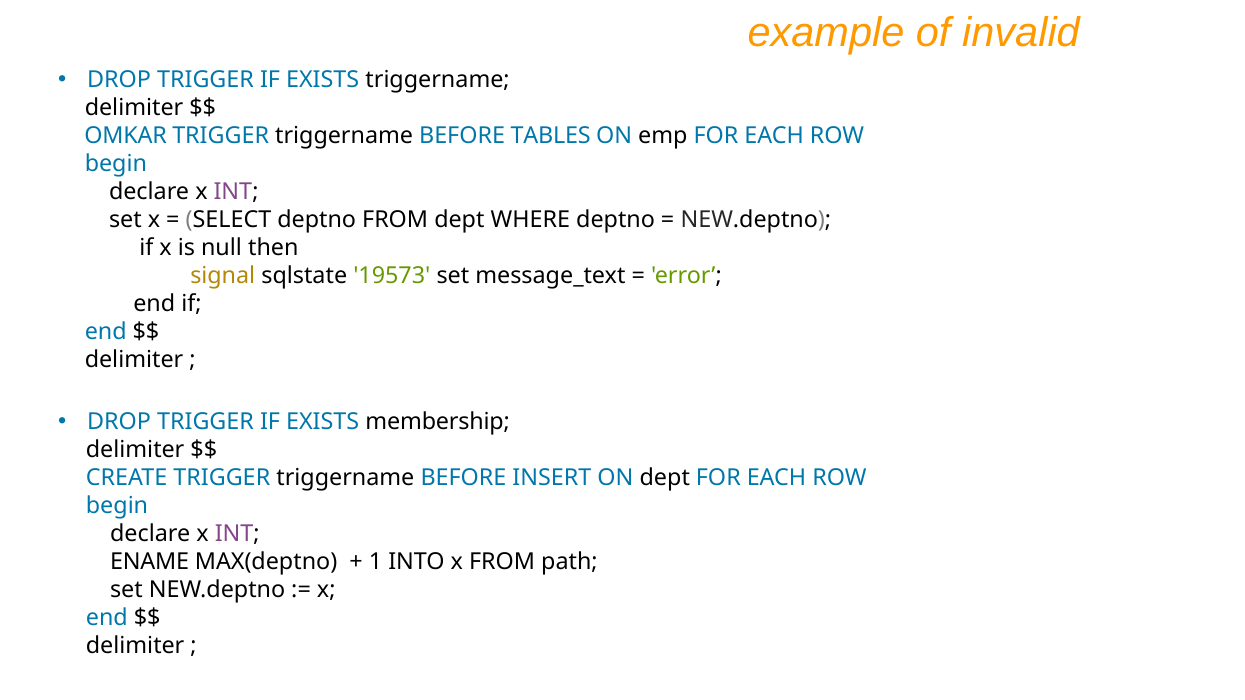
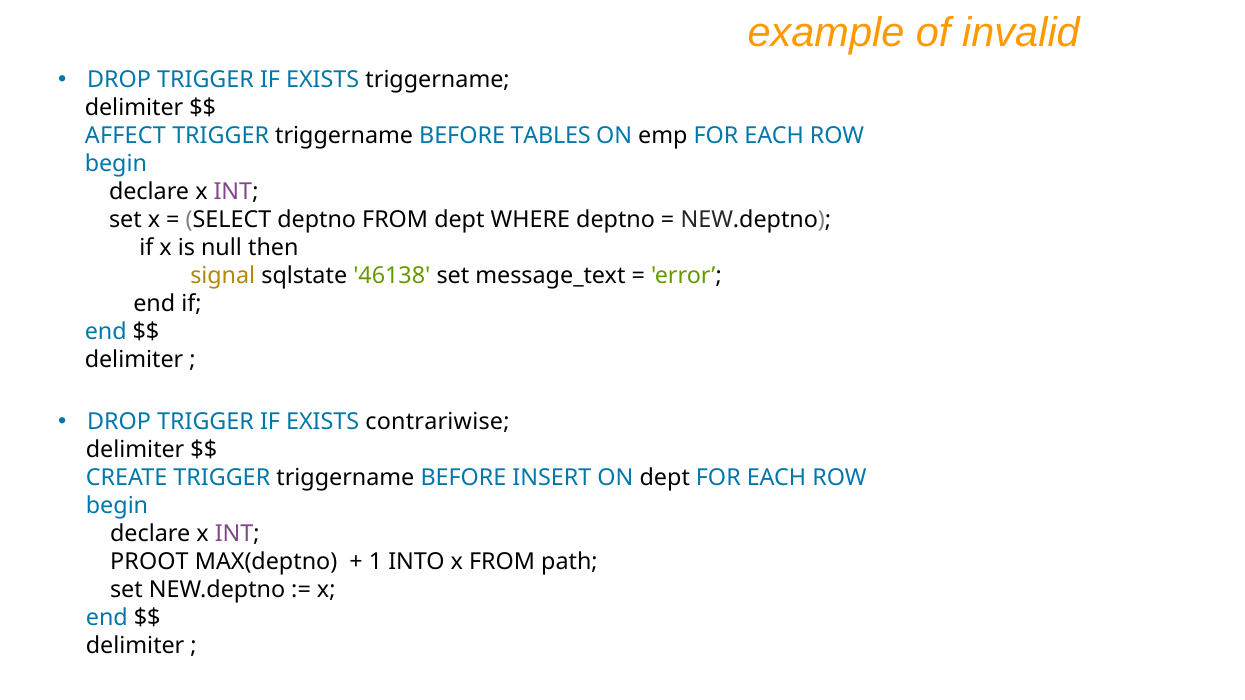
OMKAR: OMKAR -> AFFECT
19573: 19573 -> 46138
membership: membership -> contrariwise
ENAME: ENAME -> PROOT
